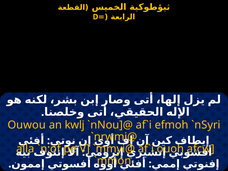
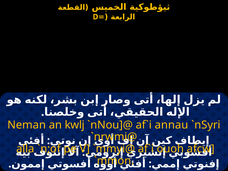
Ouwou: Ouwou -> Neman
efmoh: efmoh -> annau
